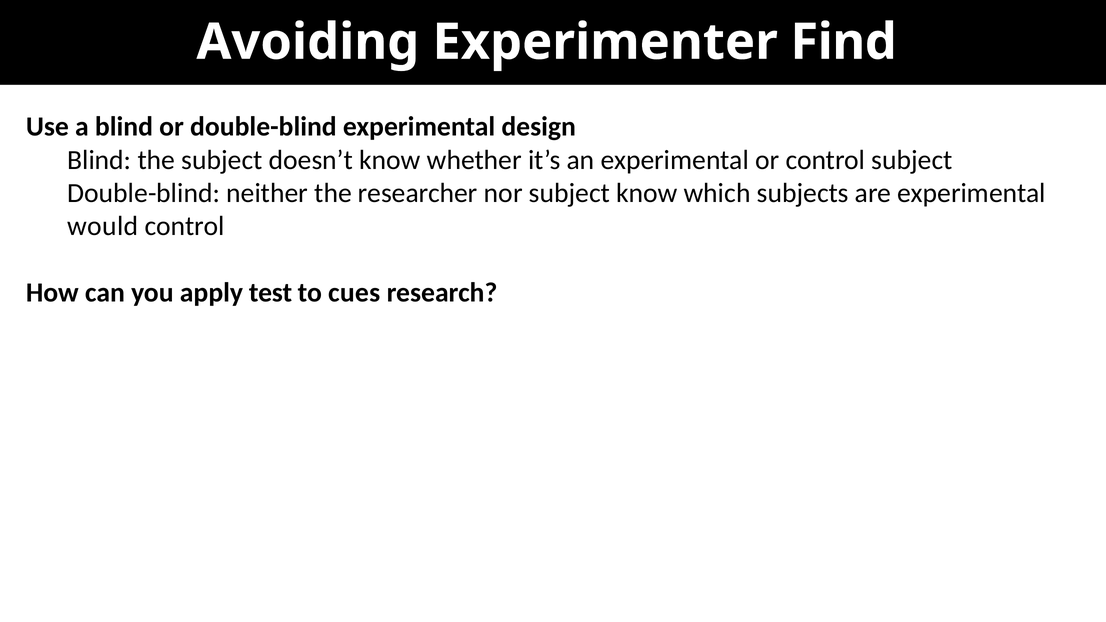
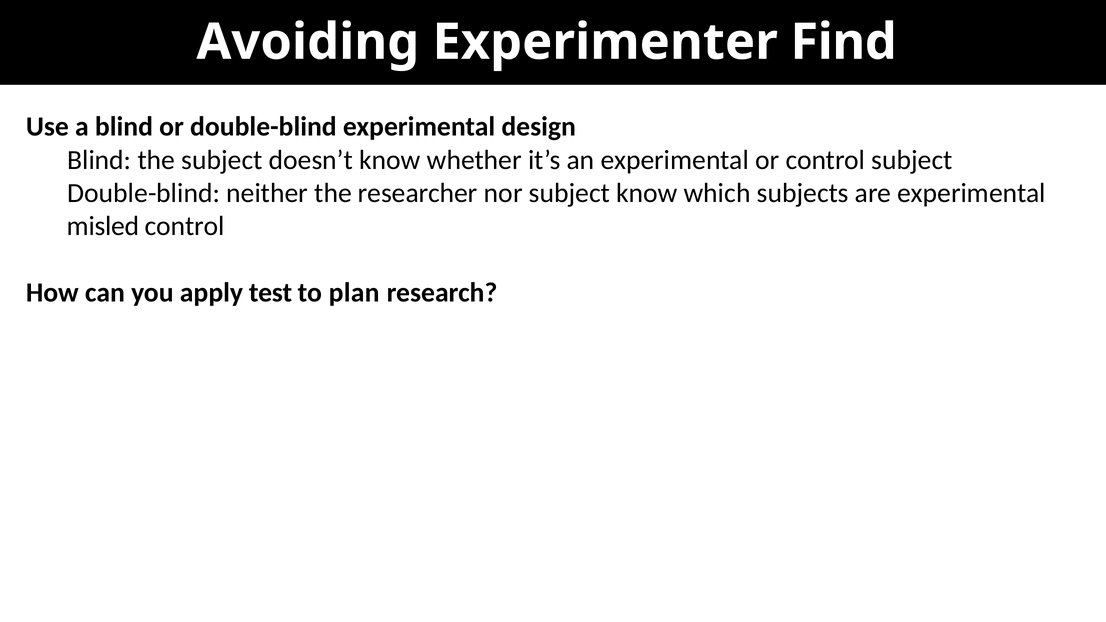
would: would -> misled
cues: cues -> plan
